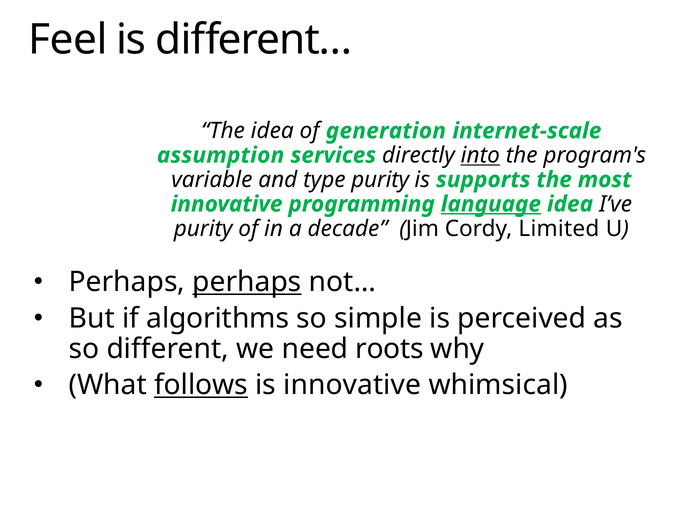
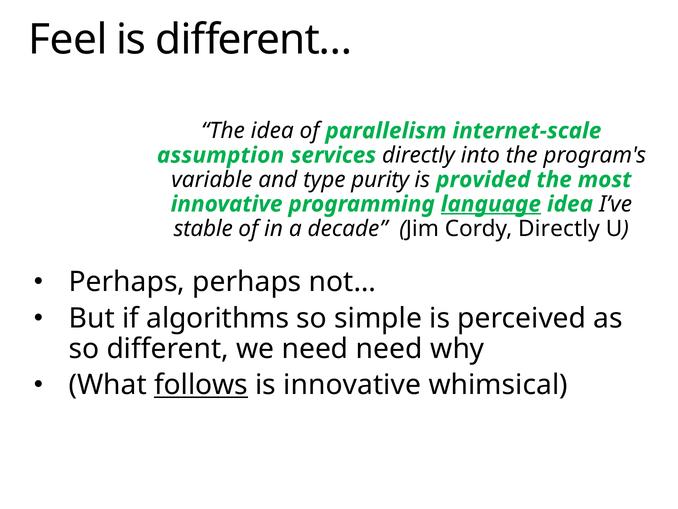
generation: generation -> parallelism
into underline: present -> none
supports: supports -> provided
purity at (203, 228): purity -> stable
Cordy Limited: Limited -> Directly
perhaps at (247, 282) underline: present -> none
need roots: roots -> need
